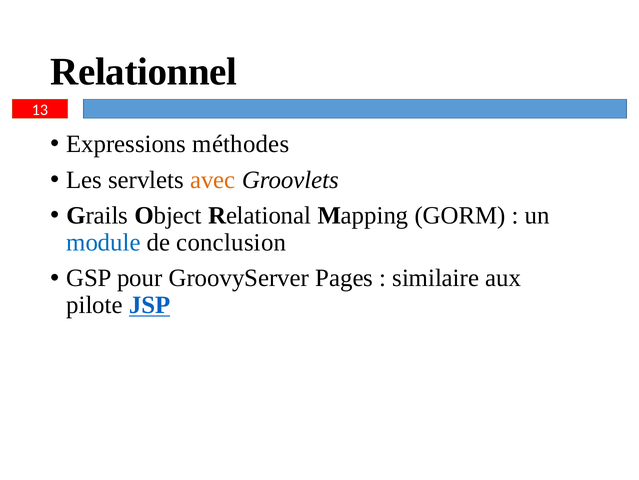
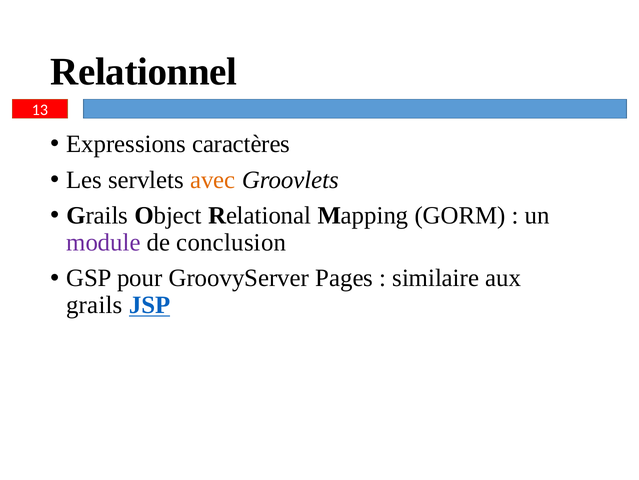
méthodes: méthodes -> caractères
module colour: blue -> purple
pilote at (94, 305): pilote -> grails
